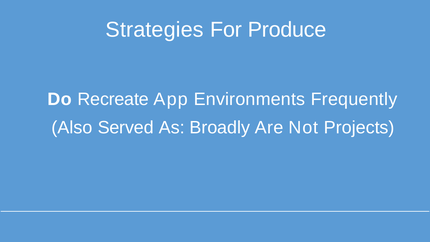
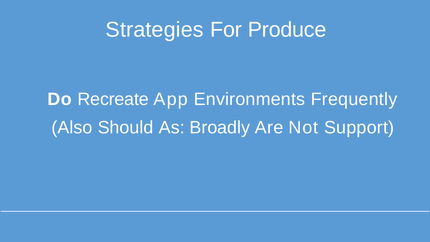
Served: Served -> Should
Projects: Projects -> Support
